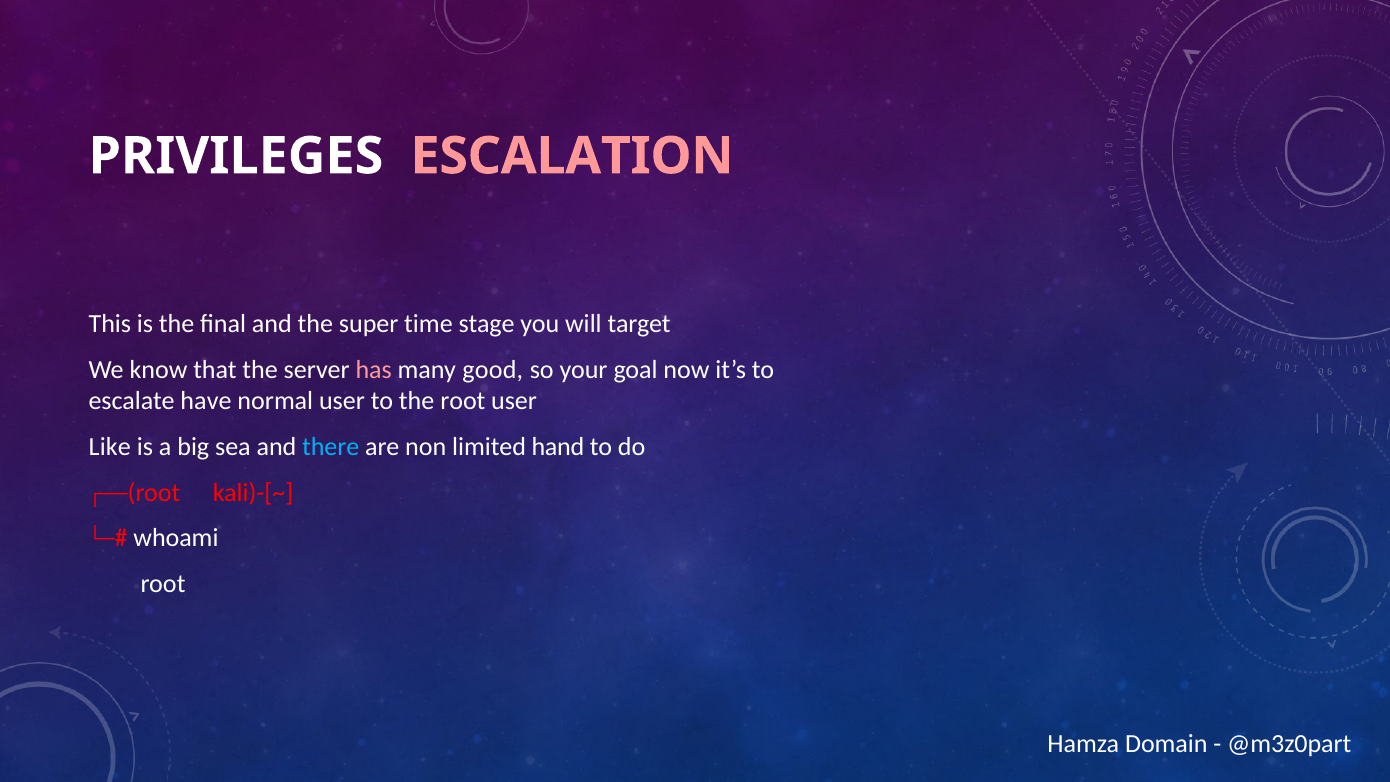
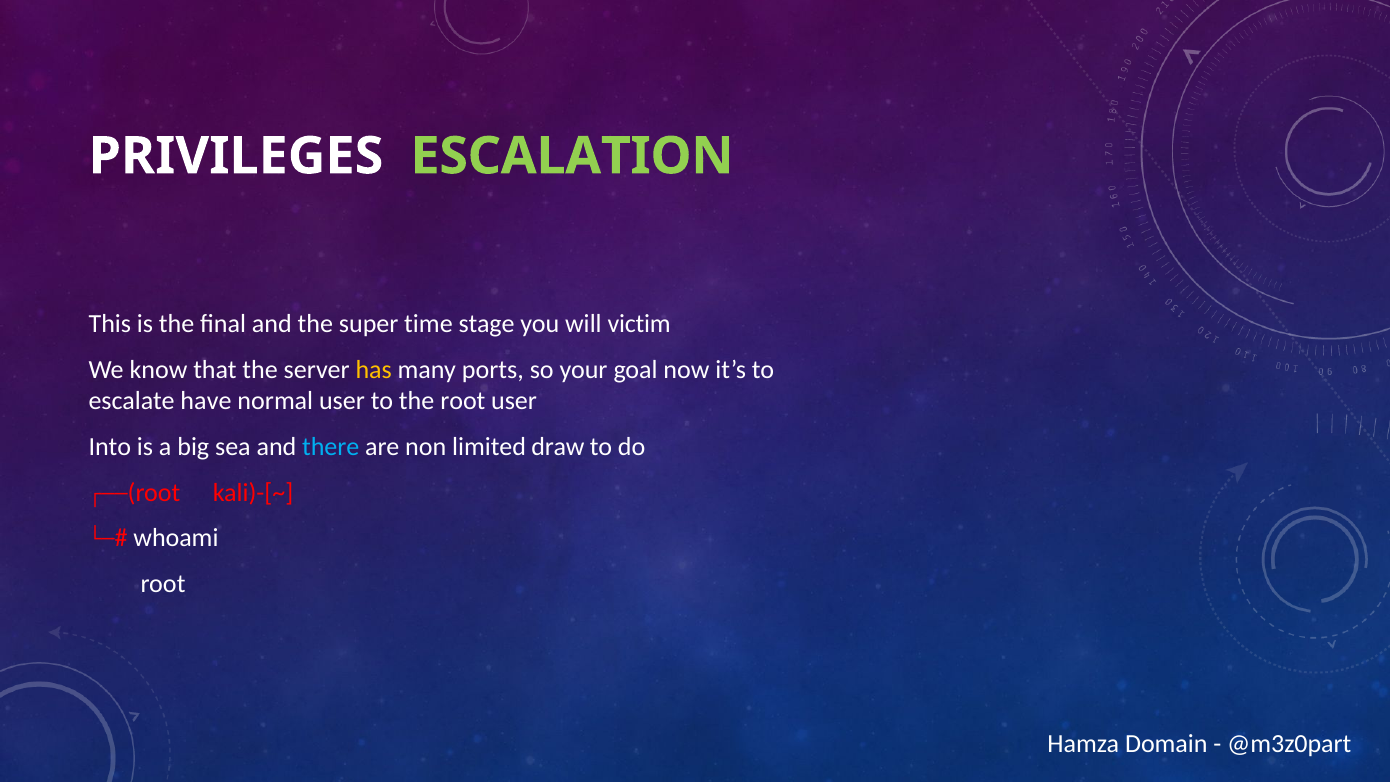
ESCALATION colour: pink -> light green
target: target -> victim
has colour: pink -> yellow
good: good -> ports
Like: Like -> Into
hand: hand -> draw
